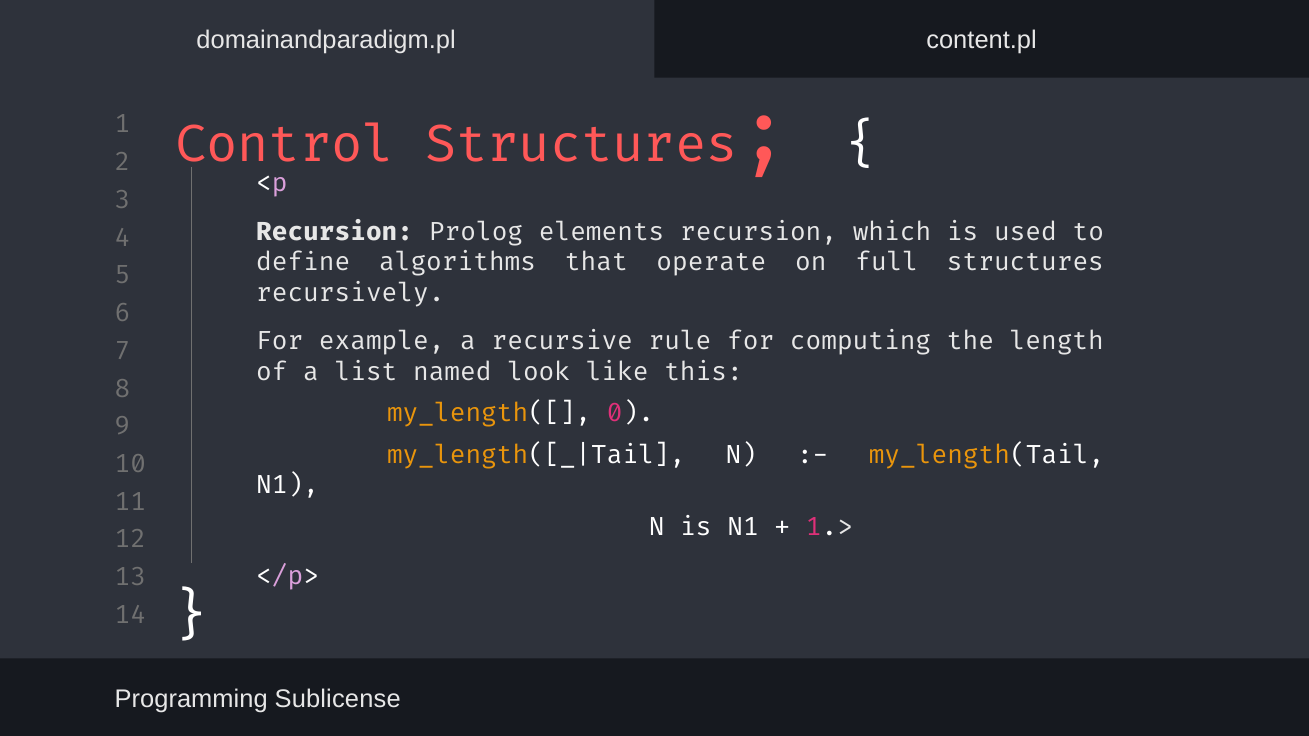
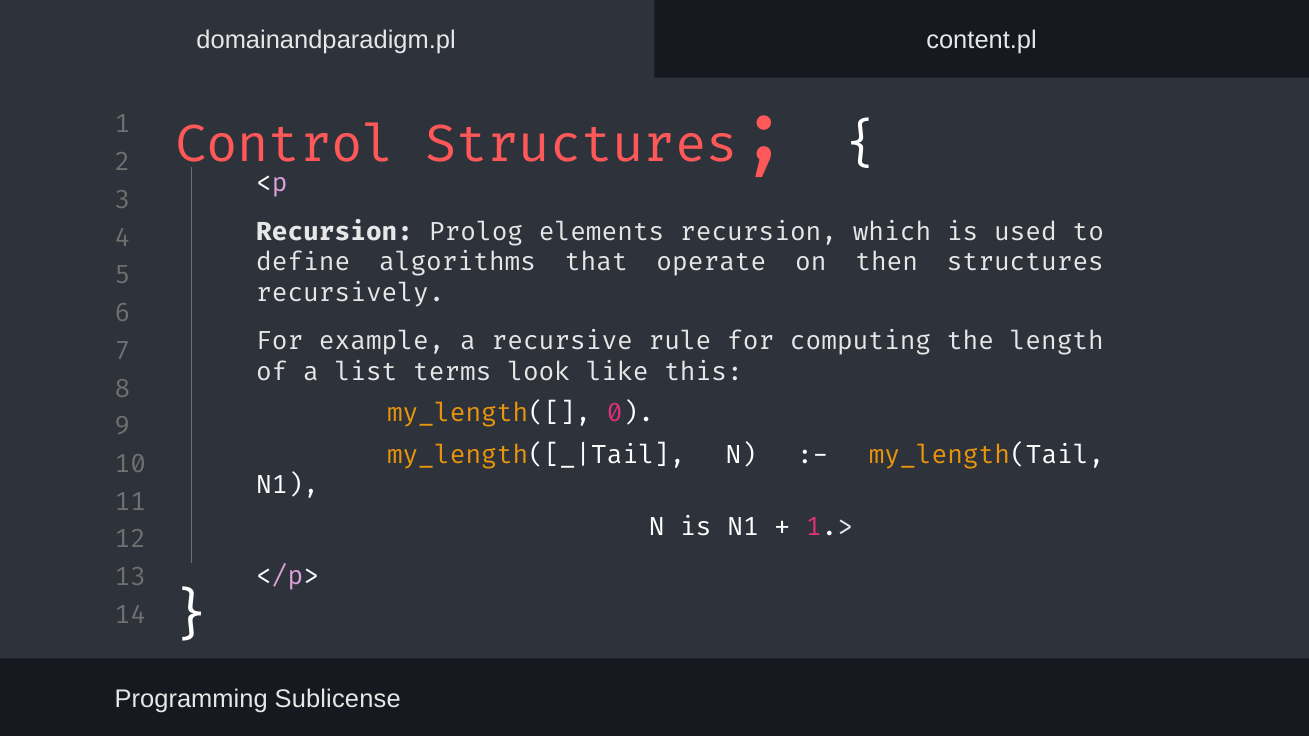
full: full -> then
named: named -> terms
